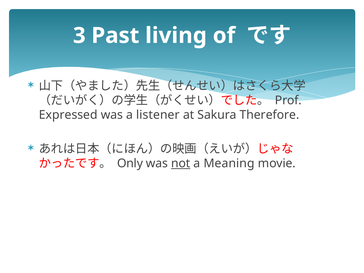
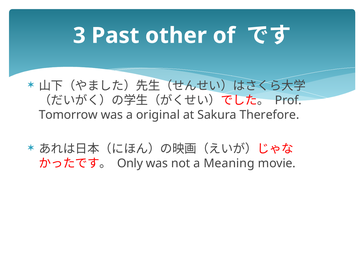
living: living -> other
Expressed: Expressed -> Tomorrow
listener: listener -> original
not underline: present -> none
